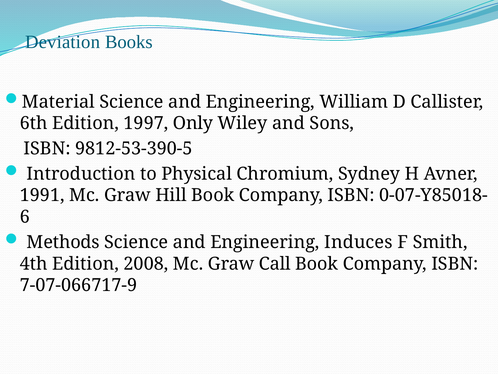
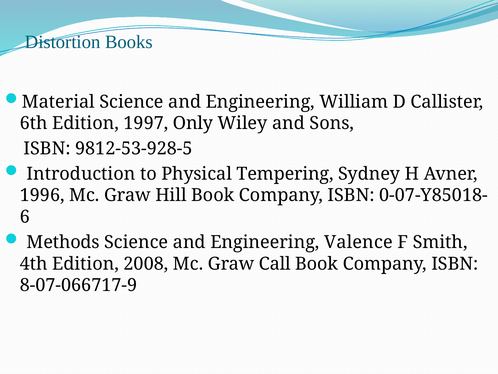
Deviation: Deviation -> Distortion
9812-53-390-5: 9812-53-390-5 -> 9812-53-928-5
Chromium: Chromium -> Tempering
1991: 1991 -> 1996
Induces: Induces -> Valence
7-07-066717-9: 7-07-066717-9 -> 8-07-066717-9
